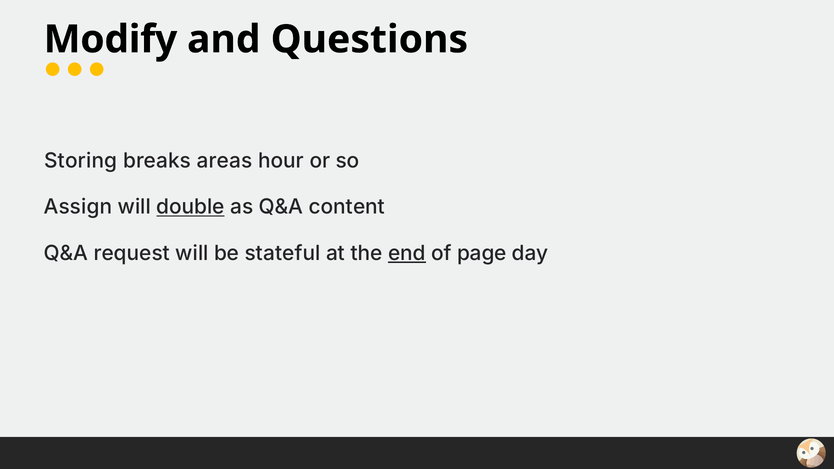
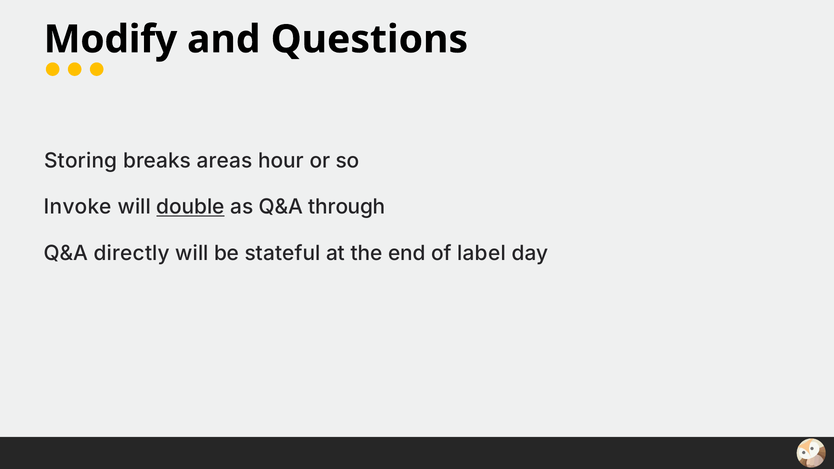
Assign: Assign -> Invoke
content: content -> through
request: request -> directly
end underline: present -> none
page: page -> label
